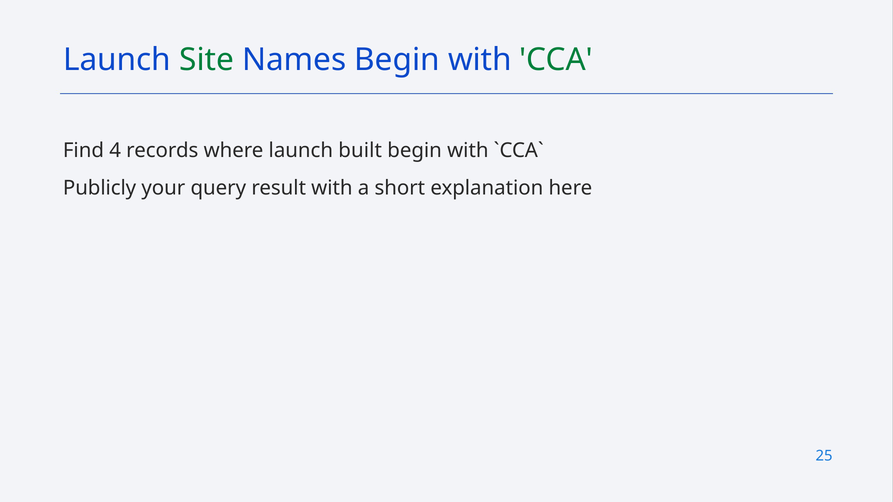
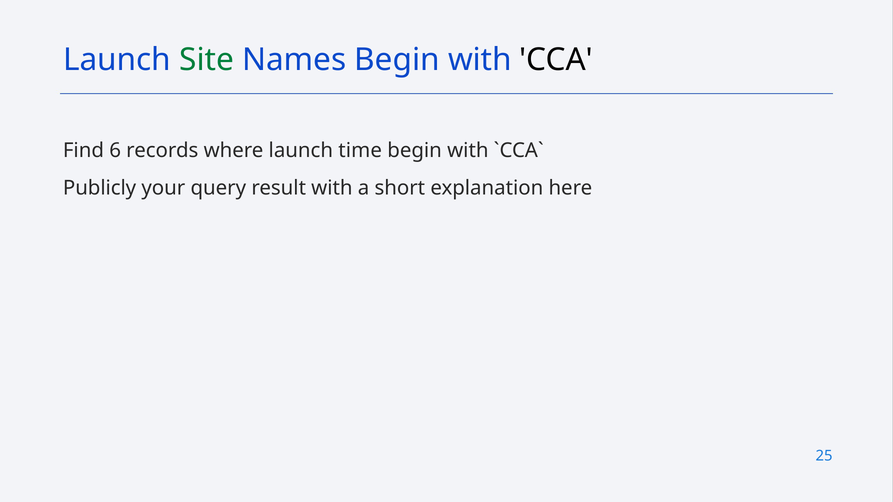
CCA colour: green -> black
4: 4 -> 6
built: built -> time
